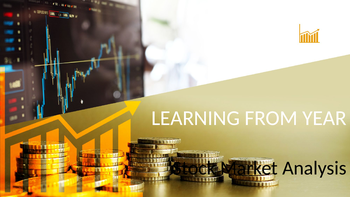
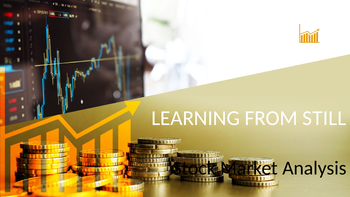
YEAR: YEAR -> STILL
